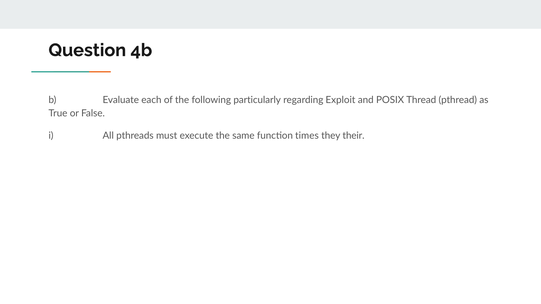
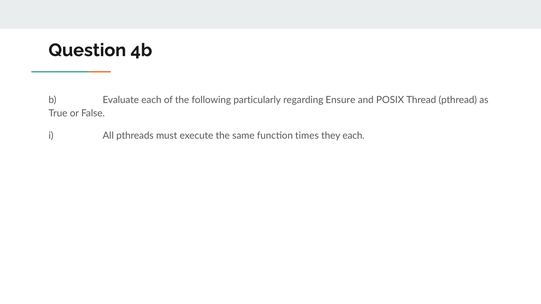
Exploit: Exploit -> Ensure
they their: their -> each
